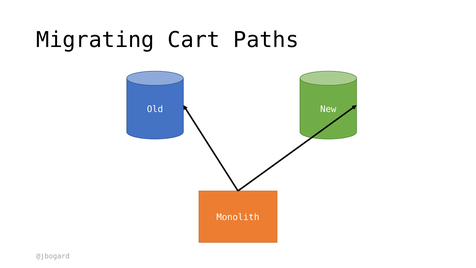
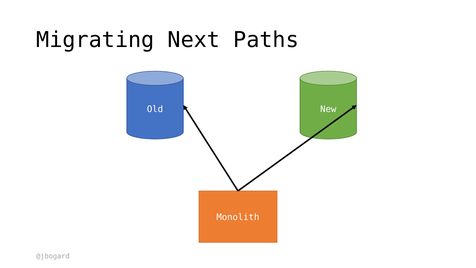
Cart: Cart -> Next
